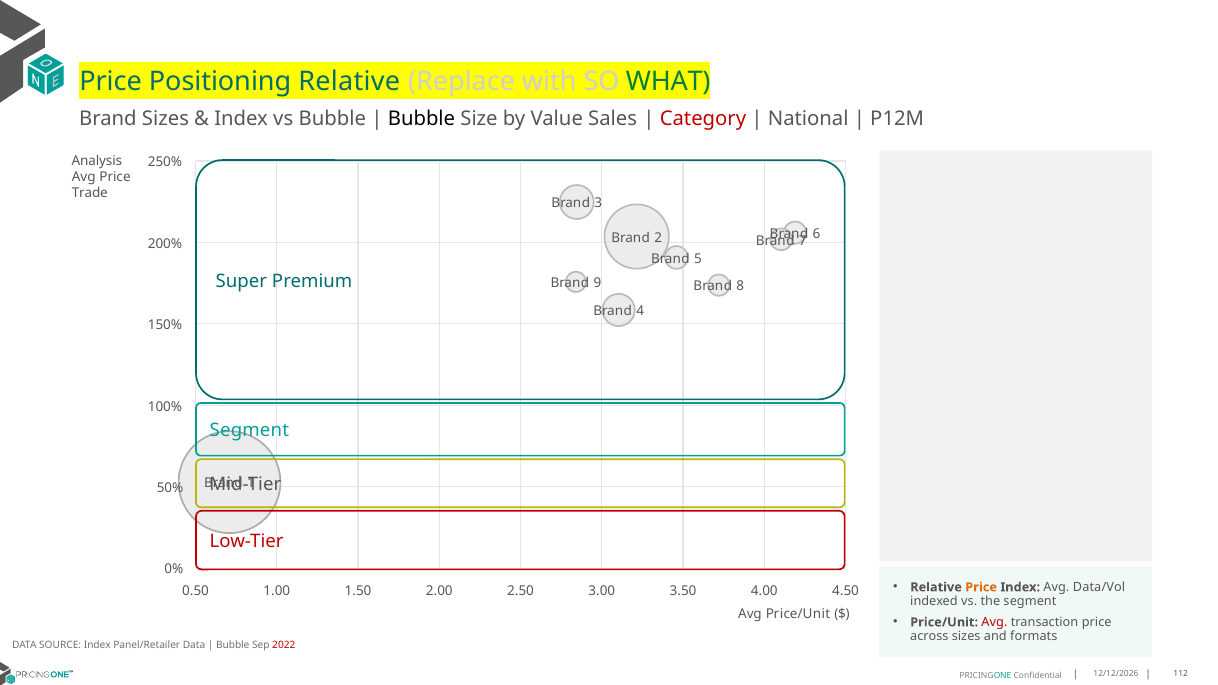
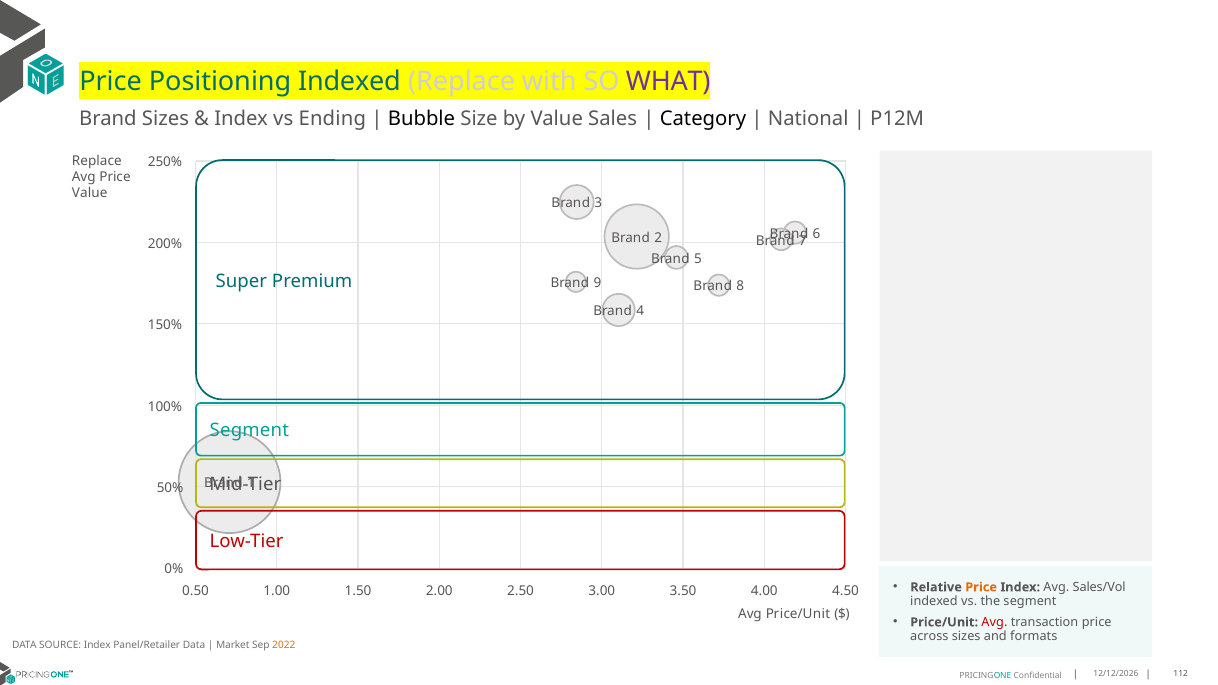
Positioning Relative: Relative -> Indexed
WHAT colour: green -> purple
vs Bubble: Bubble -> Ending
Category colour: red -> black
Analysis at (97, 161): Analysis -> Replace
Trade at (90, 193): Trade -> Value
Data/Vol: Data/Vol -> Sales/Vol
Bubble at (233, 645): Bubble -> Market
2022 colour: red -> orange
